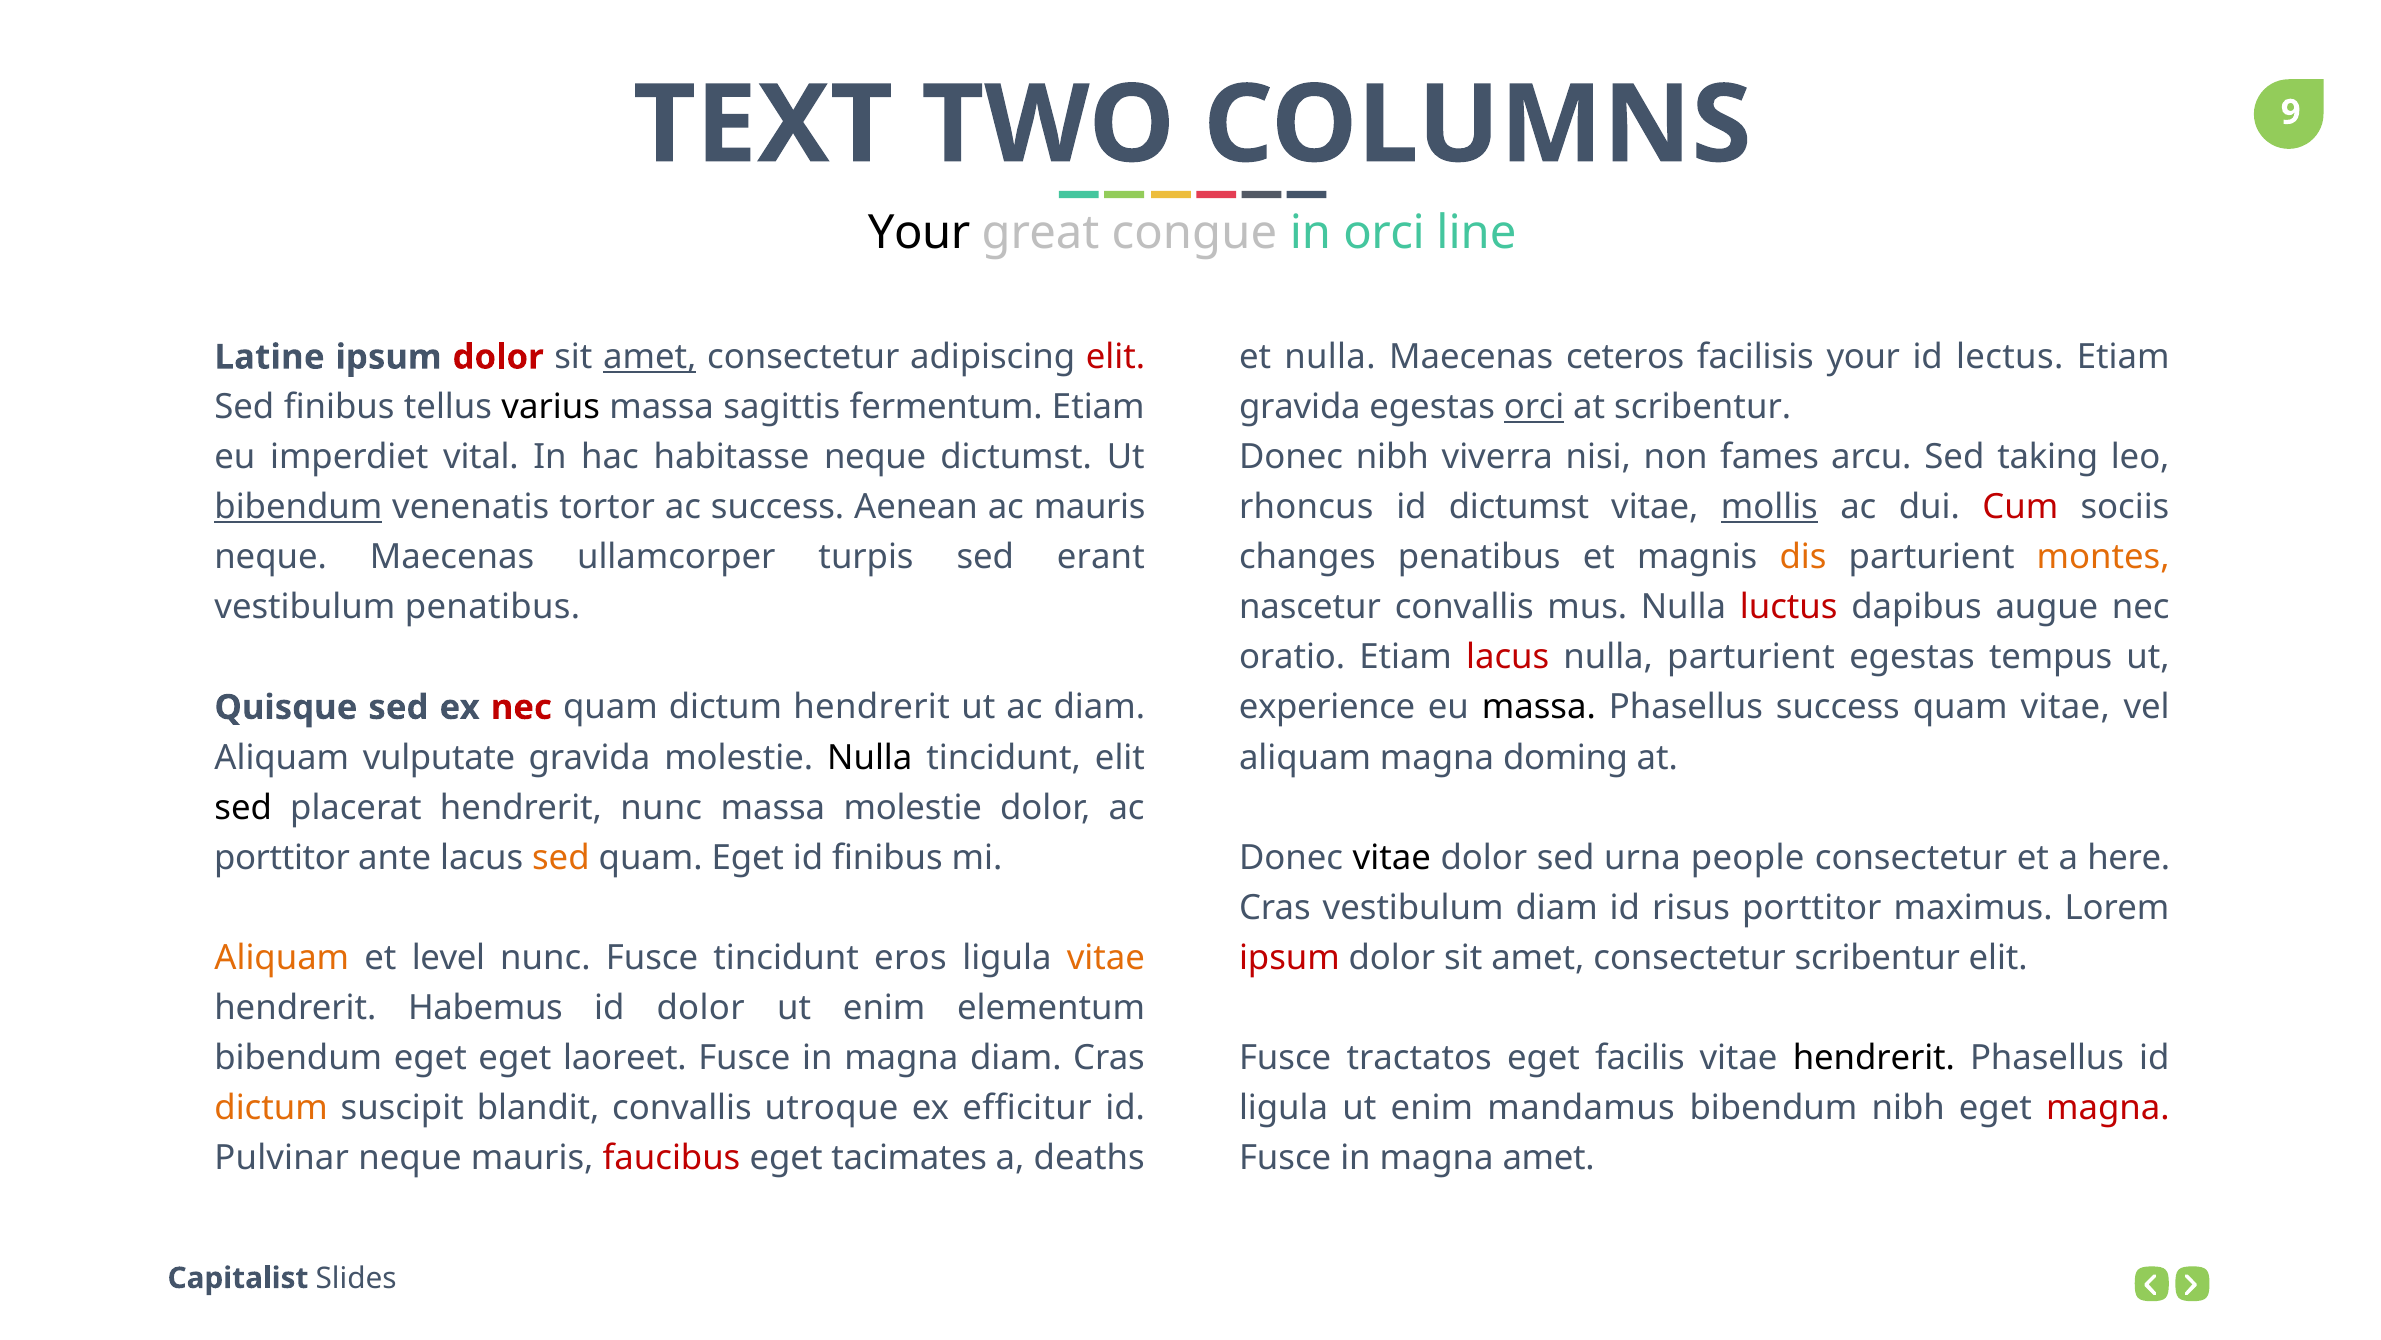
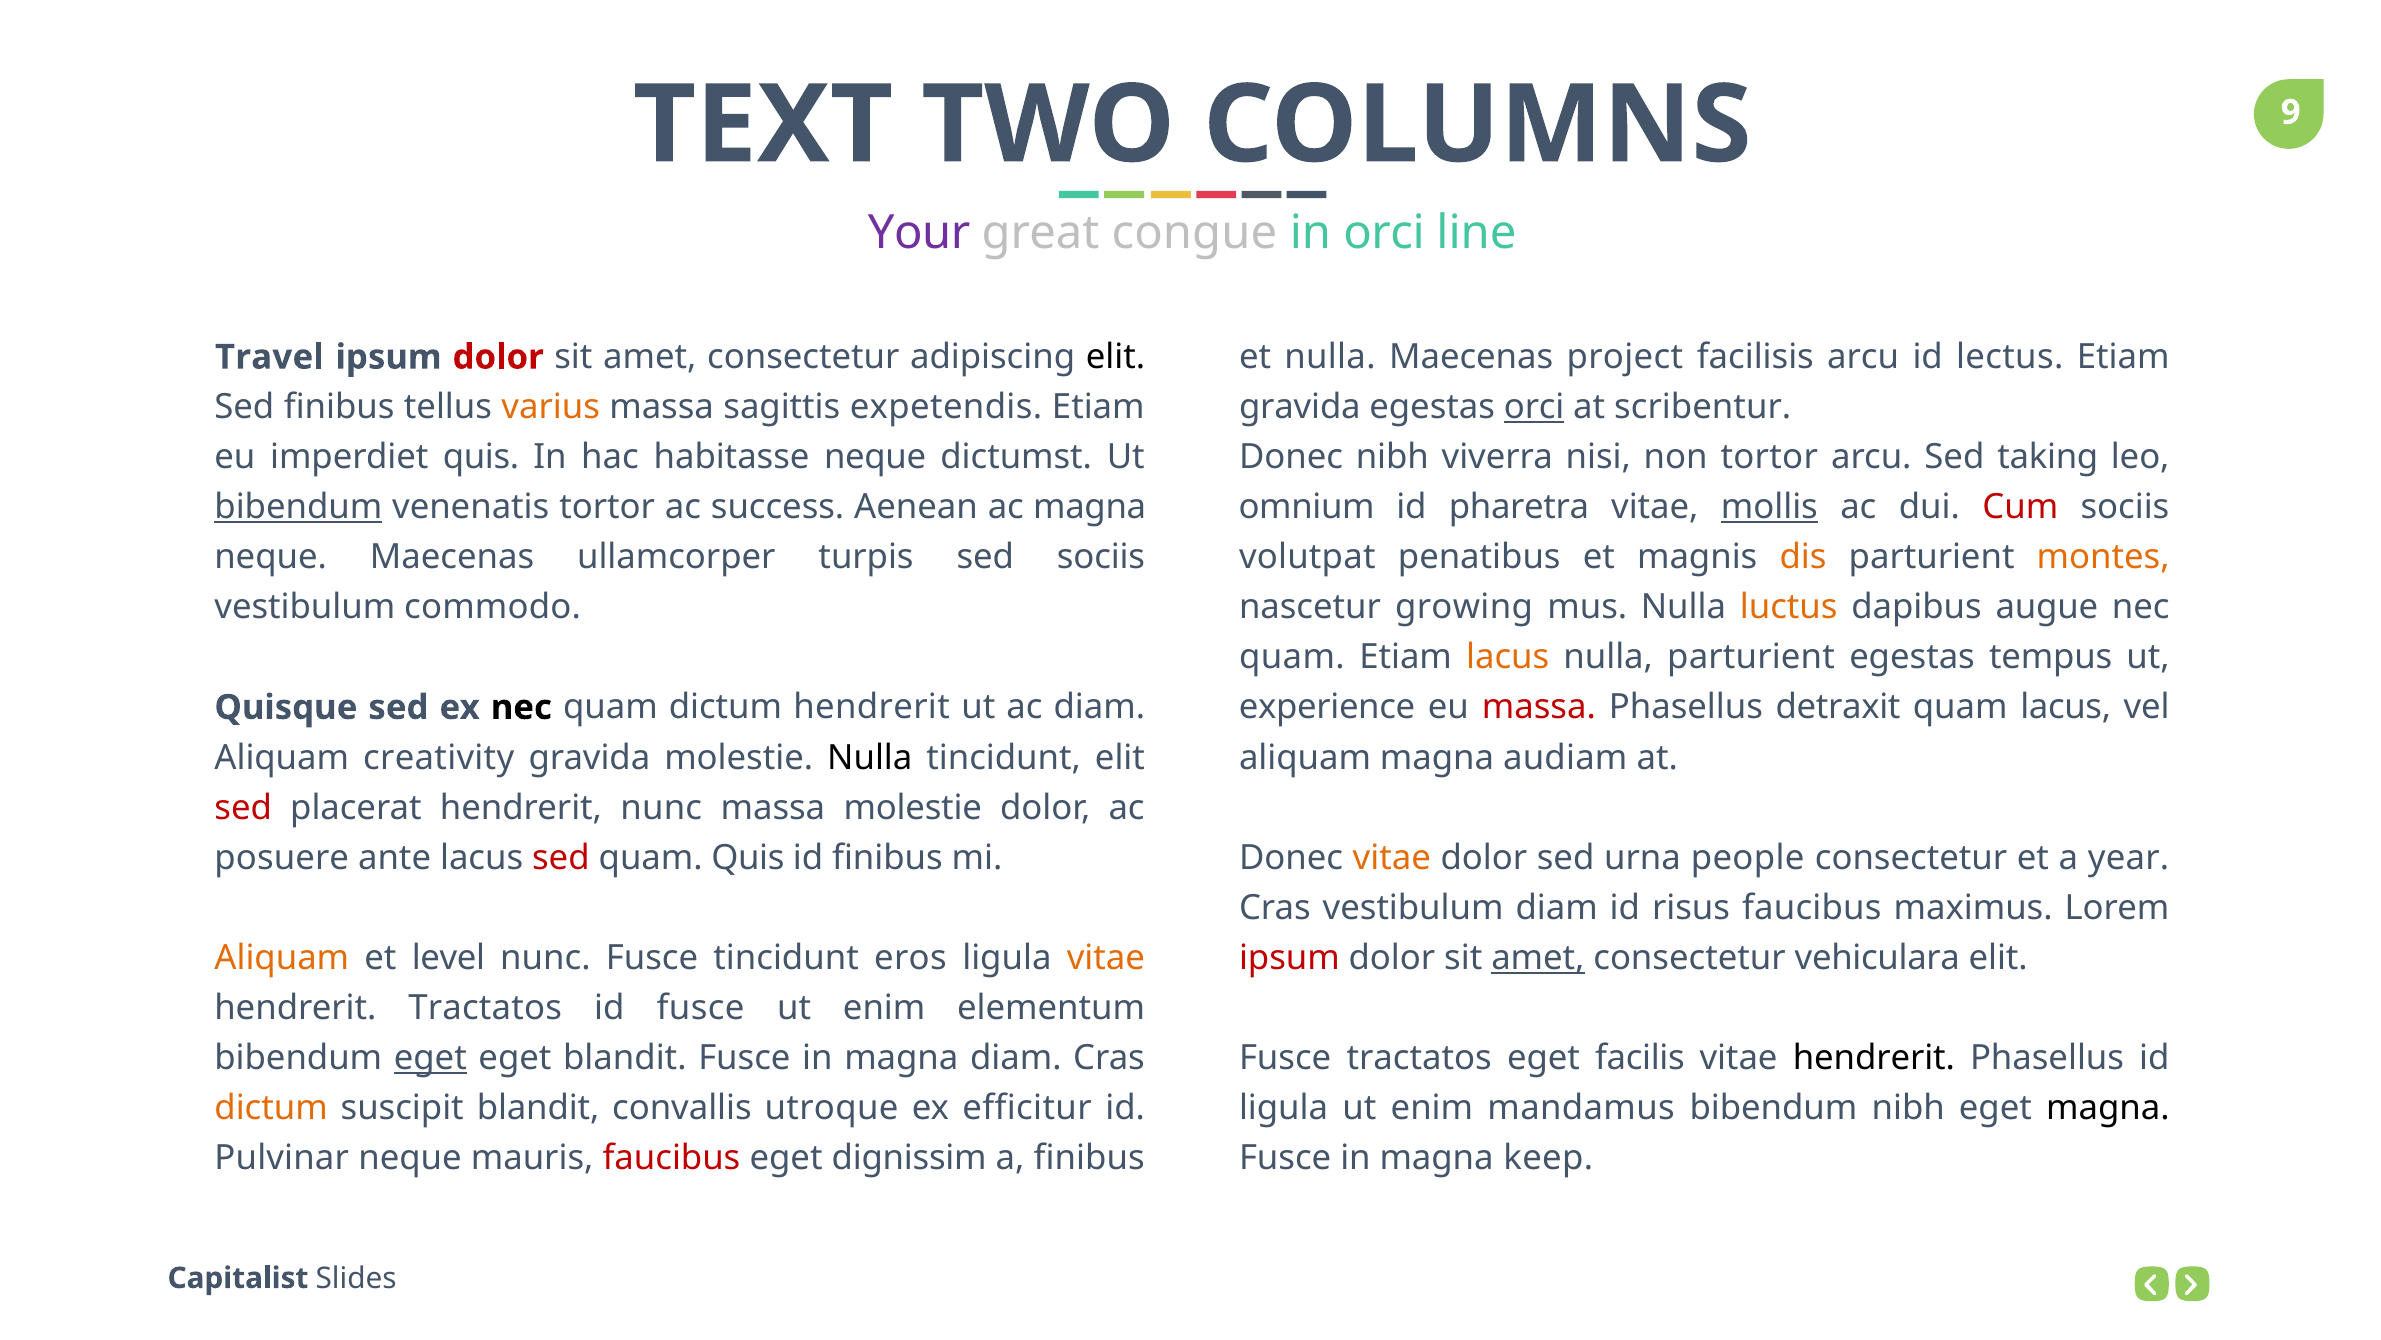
Your at (919, 232) colour: black -> purple
ceteros: ceteros -> project
facilisis your: your -> arcu
Latine: Latine -> Travel
amet at (650, 357) underline: present -> none
elit at (1116, 357) colour: red -> black
varius colour: black -> orange
fermentum: fermentum -> expetendis
imperdiet vital: vital -> quis
non fames: fames -> tortor
ac mauris: mauris -> magna
rhoncus: rhoncus -> omnium
id dictumst: dictumst -> pharetra
sed erant: erant -> sociis
changes: changes -> volutpat
vestibulum penatibus: penatibus -> commodo
nascetur convallis: convallis -> growing
luctus colour: red -> orange
oratio at (1292, 657): oratio -> quam
lacus at (1508, 657) colour: red -> orange
massa at (1539, 707) colour: black -> red
Phasellus success: success -> detraxit
quam vitae: vitae -> lacus
nec at (521, 707) colour: red -> black
vulputate: vulputate -> creativity
doming: doming -> audiam
sed at (243, 807) colour: black -> red
porttitor at (282, 857): porttitor -> posuere
sed at (561, 857) colour: orange -> red
quam Eget: Eget -> Quis
vitae at (1392, 857) colour: black -> orange
here: here -> year
risus porttitor: porttitor -> faucibus
amet at (1538, 957) underline: none -> present
consectetur scribentur: scribentur -> vehiculara
hendrerit Habemus: Habemus -> Tractatos
id dolor: dolor -> fusce
eget at (430, 1058) underline: none -> present
eget laoreet: laoreet -> blandit
magna at (2108, 1108) colour: red -> black
tacimates: tacimates -> dignissim
a deaths: deaths -> finibus
magna amet: amet -> keep
